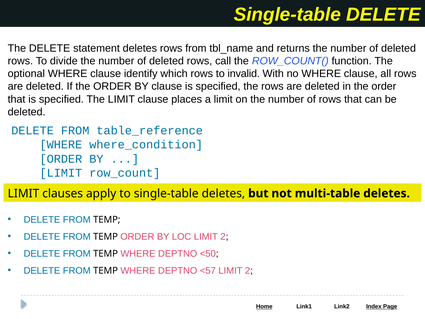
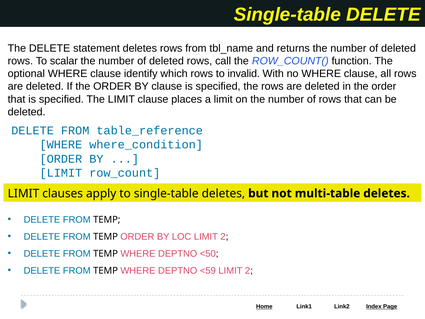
divide: divide -> scalar
<57: <57 -> <59
